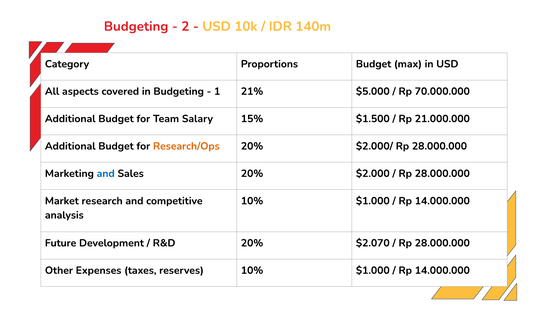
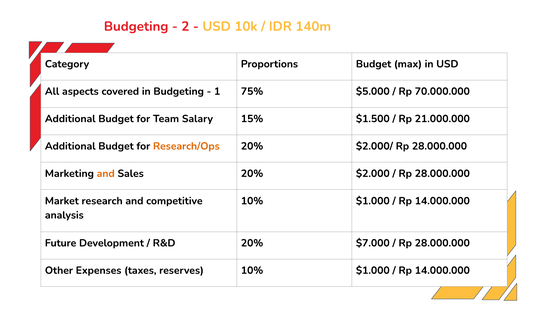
21%: 21% -> 75%
and at (106, 174) colour: blue -> orange
$2.070: $2.070 -> $7.000
